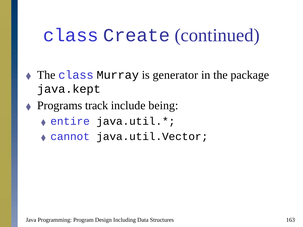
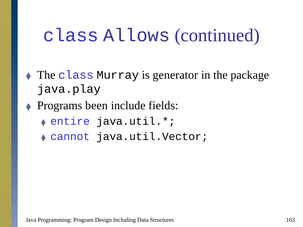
Create: Create -> Allows
java.kept: java.kept -> java.play
track: track -> been
being: being -> fields
